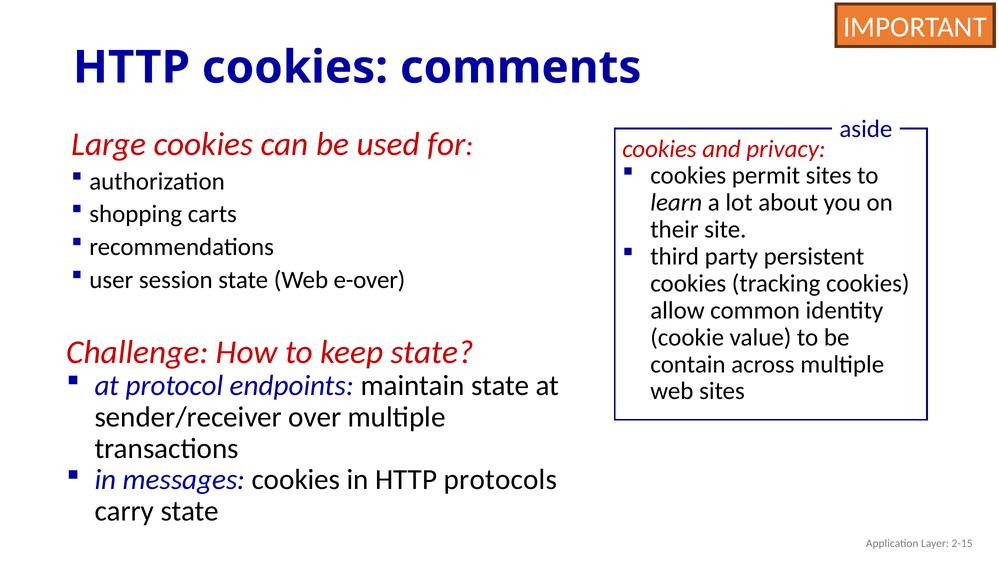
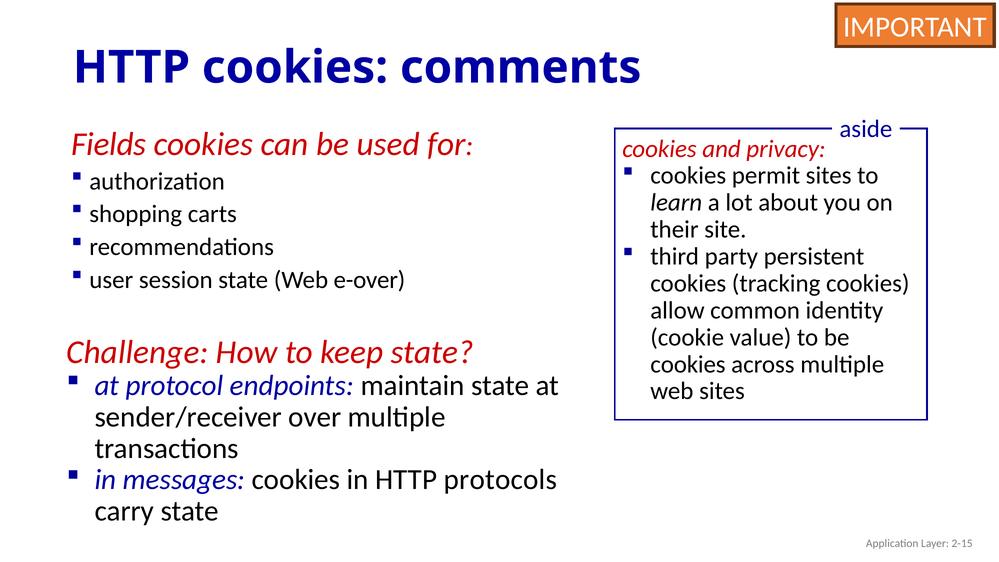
Large: Large -> Fields
contain at (688, 364): contain -> cookies
